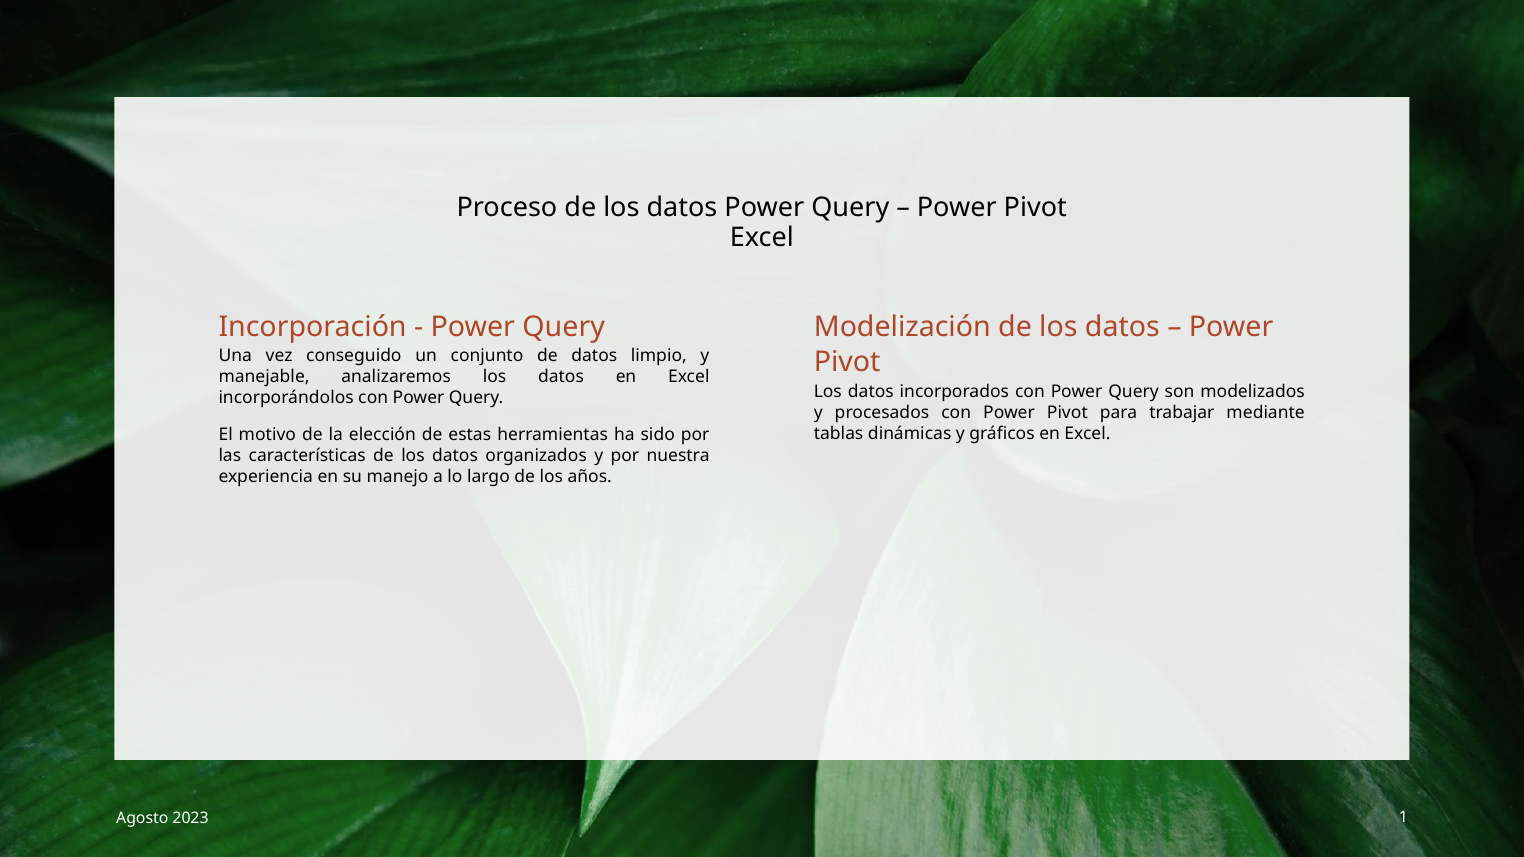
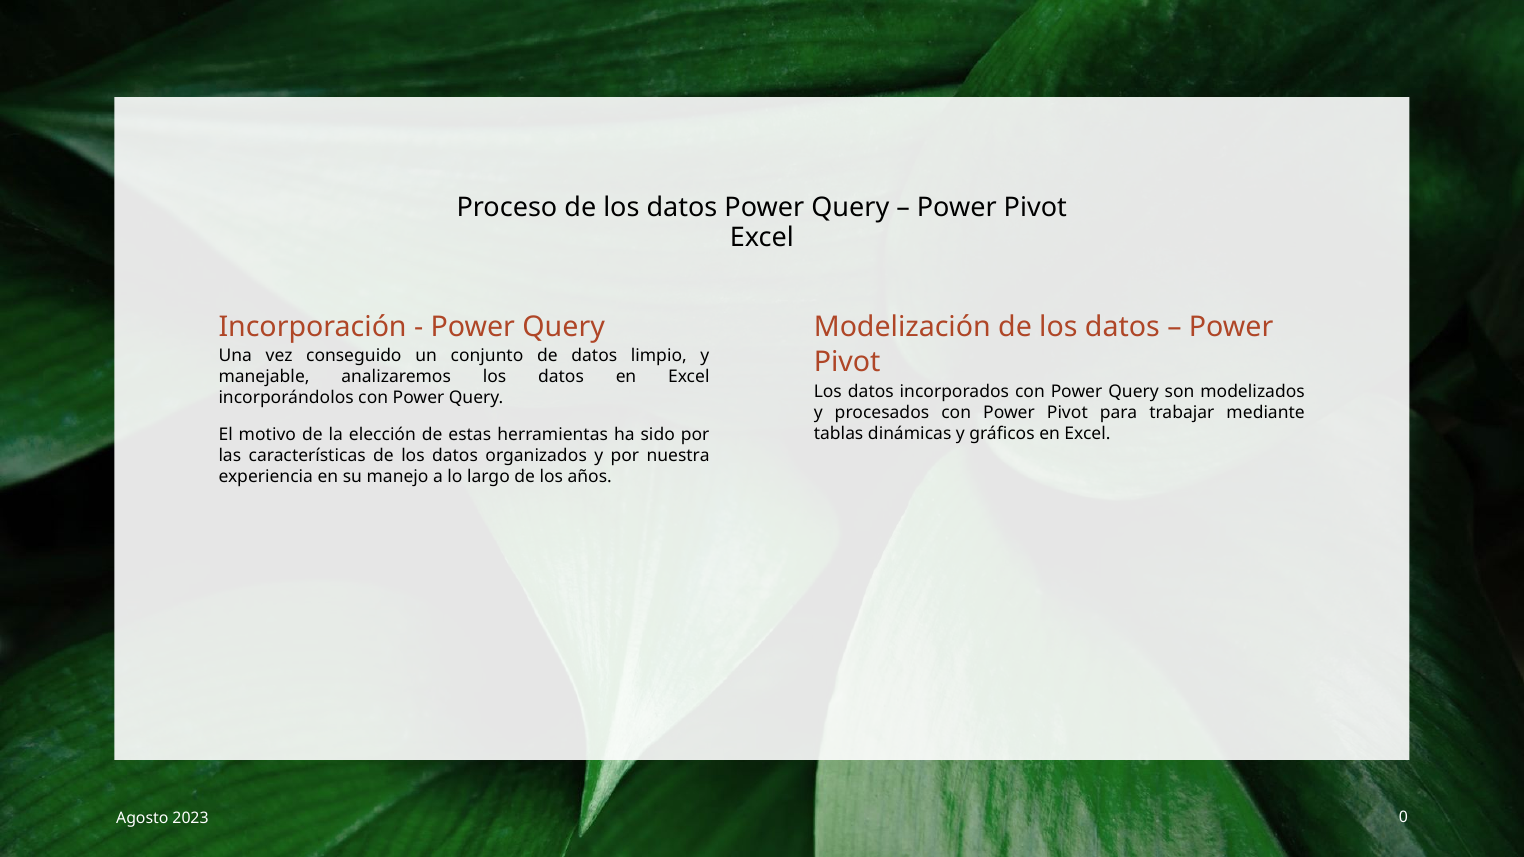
1: 1 -> 0
